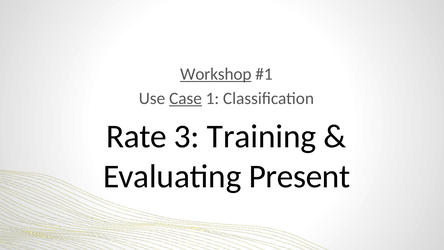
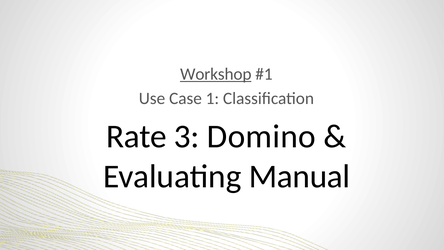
Case underline: present -> none
Training: Training -> Domino
Present: Present -> Manual
